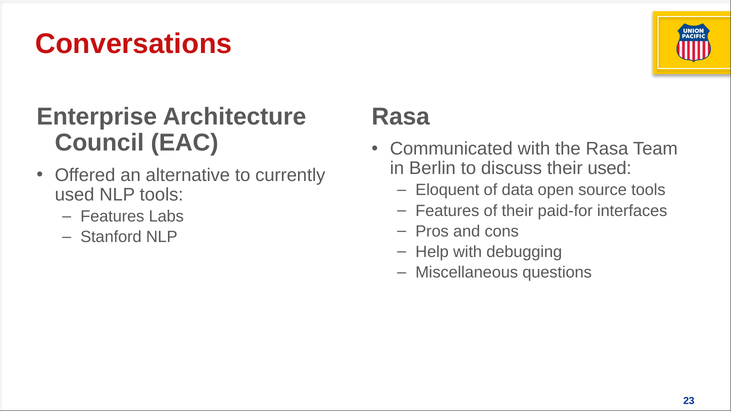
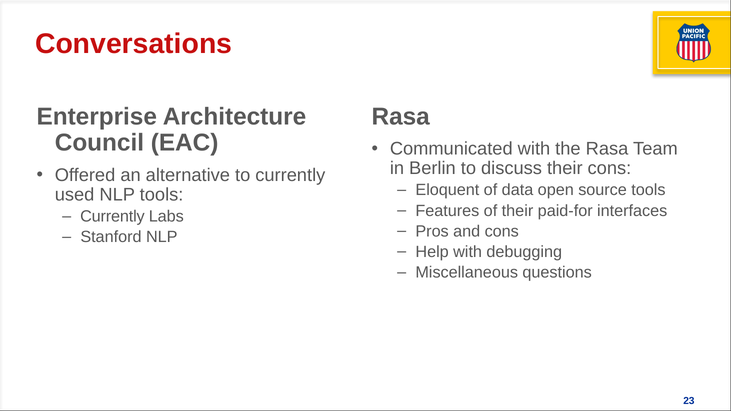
their used: used -> cons
Features at (112, 217): Features -> Currently
